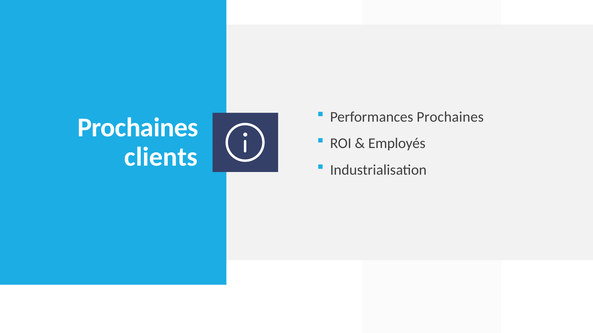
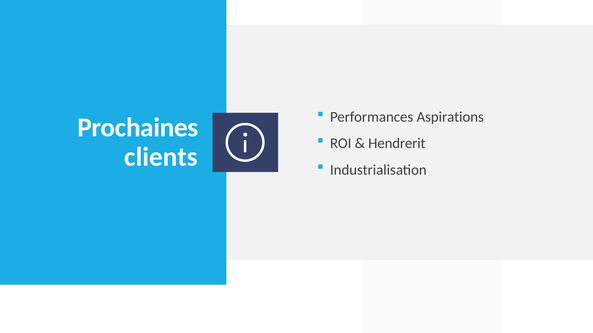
Performances Prochaines: Prochaines -> Aspirations
Employés: Employés -> Hendrerit
